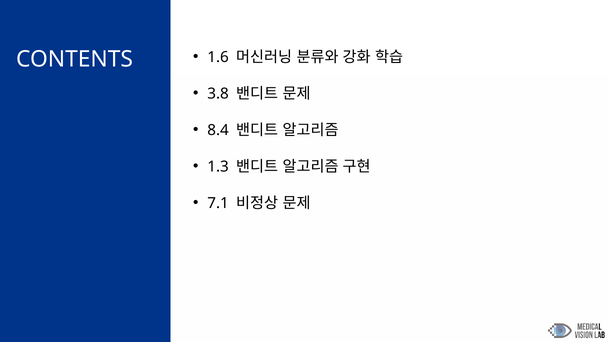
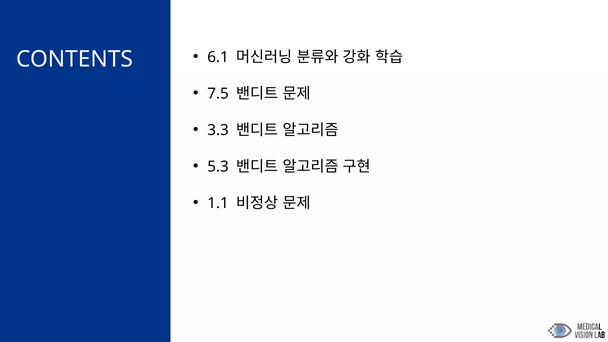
1.6: 1.6 -> 6.1
3.8: 3.8 -> 7.5
8.4: 8.4 -> 3.3
1.3: 1.3 -> 5.3
7.1: 7.1 -> 1.1
